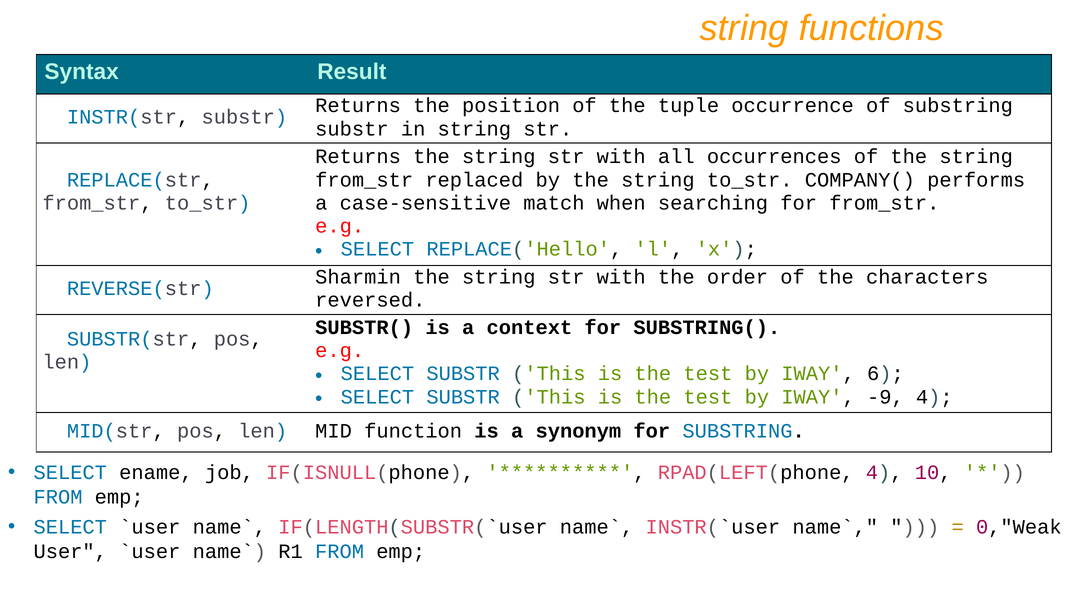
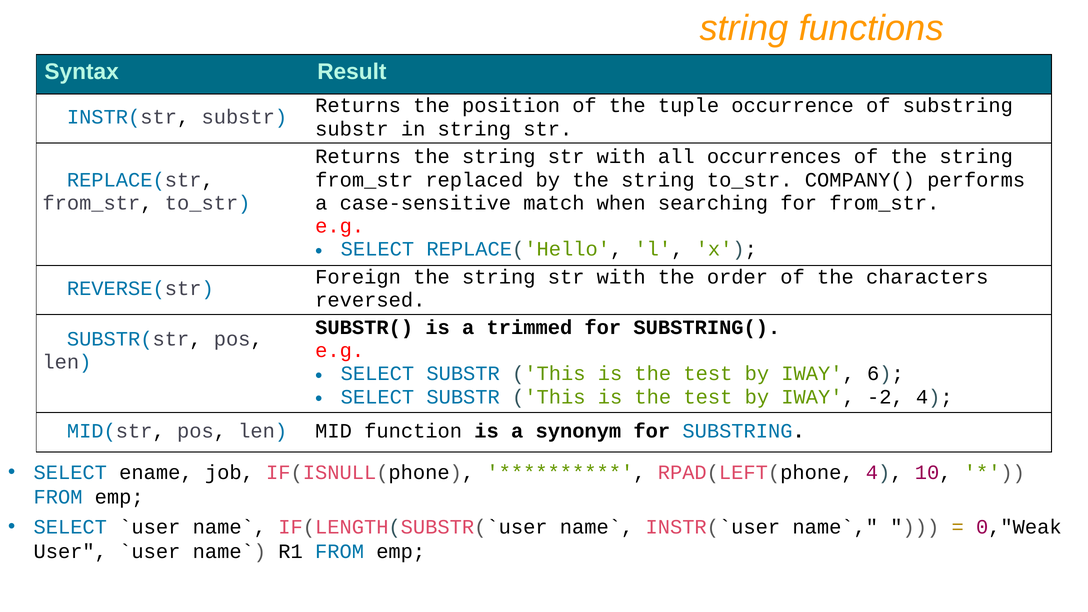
Sharmin: Sharmin -> Foreign
context: context -> trimmed
-9: -9 -> -2
